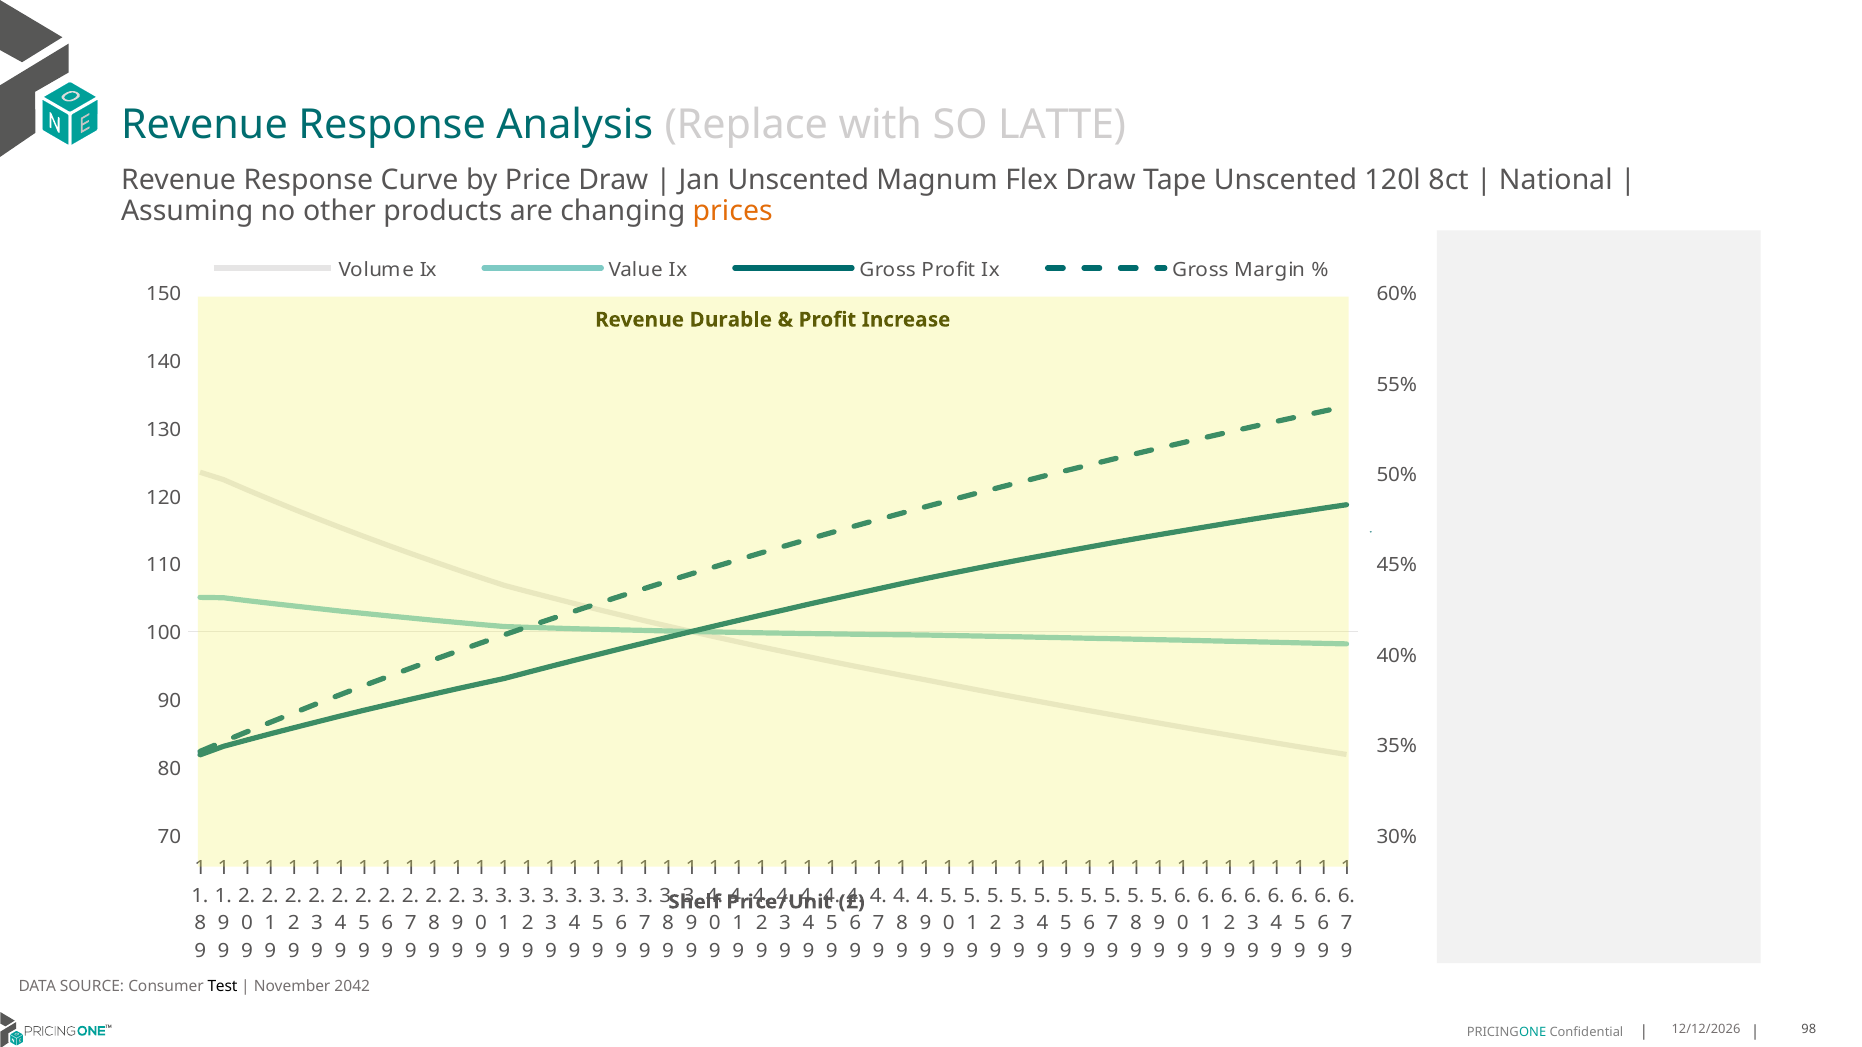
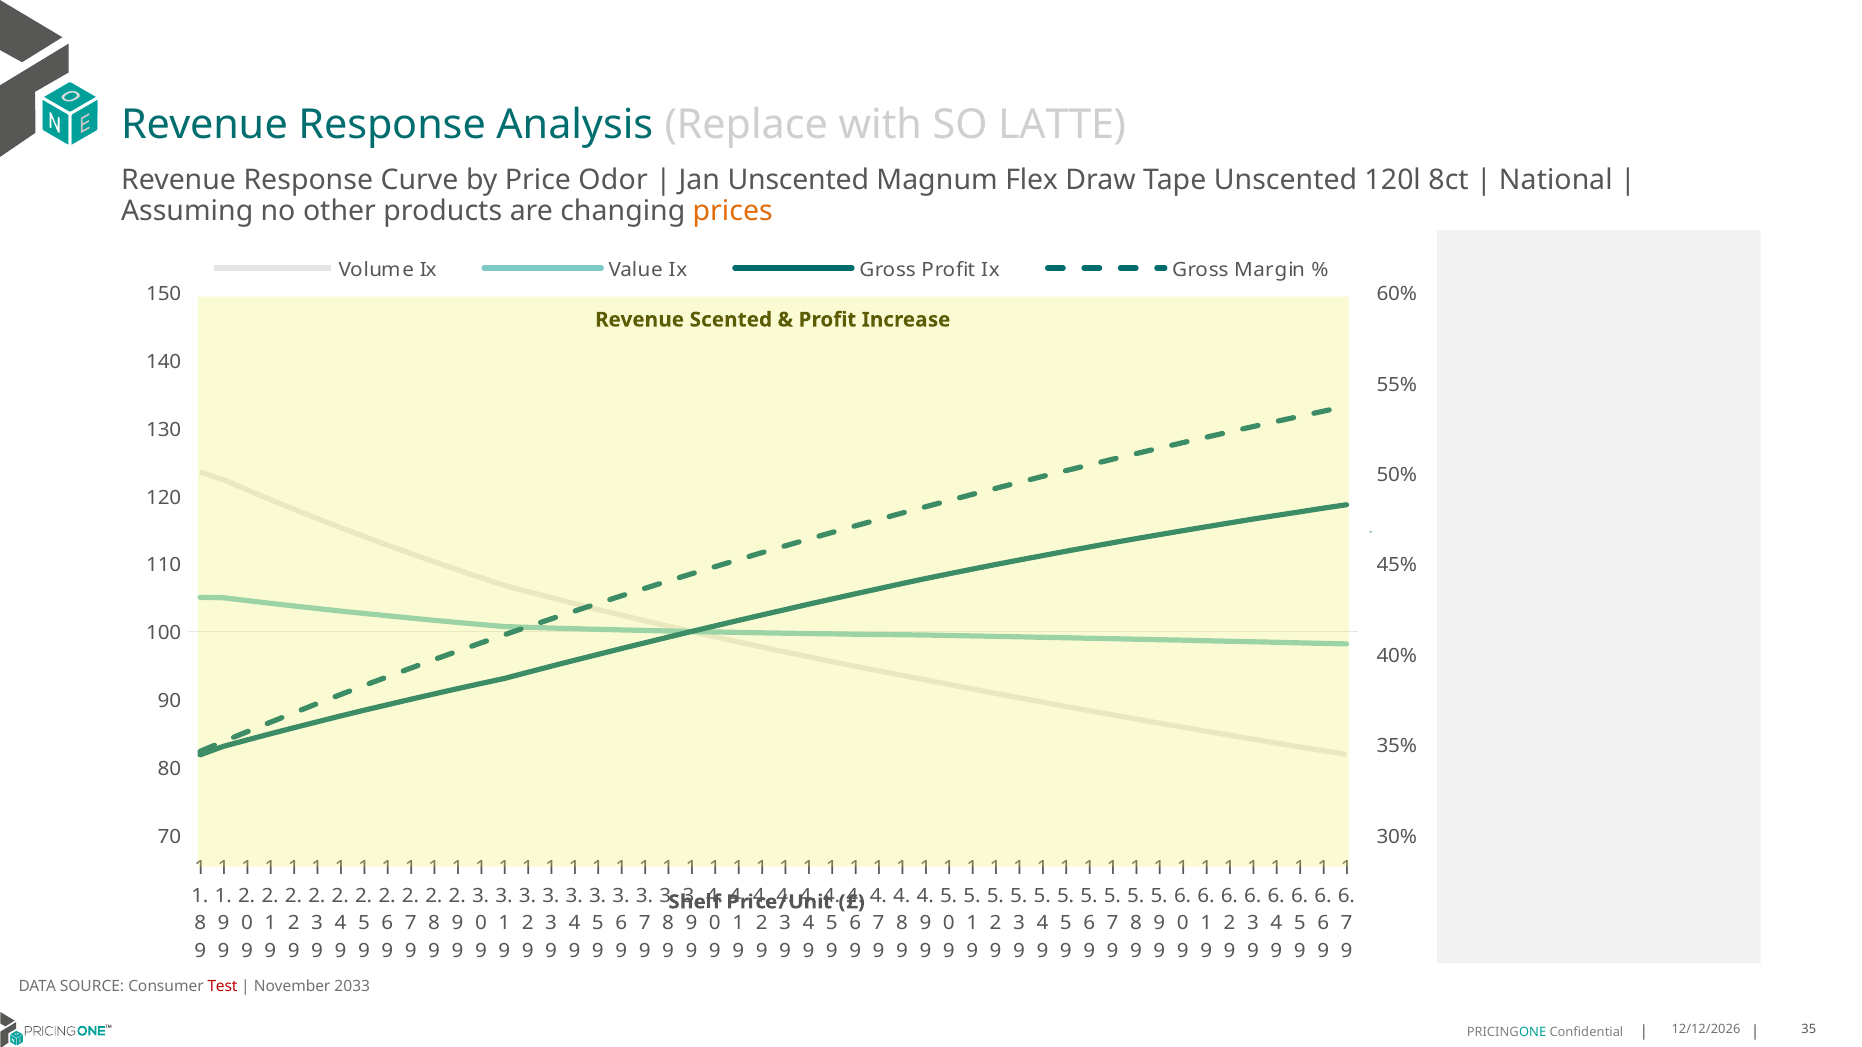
Price Draw: Draw -> Odor
Durable: Durable -> Scented
Test colour: black -> red
2042: 2042 -> 2033
98: 98 -> 35
